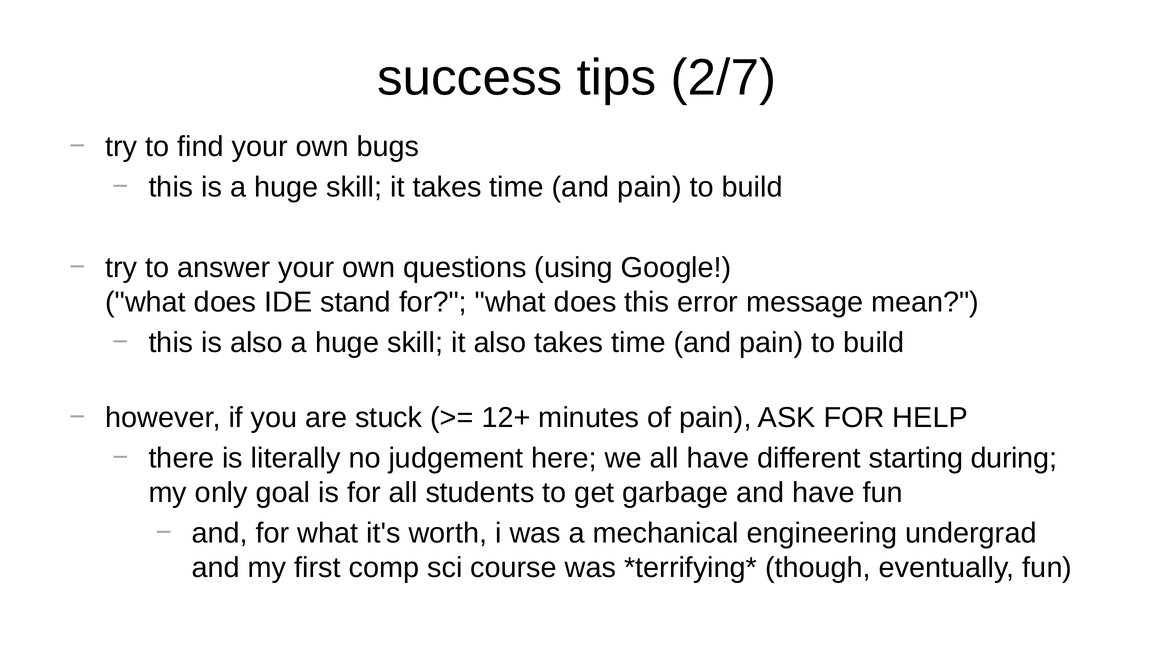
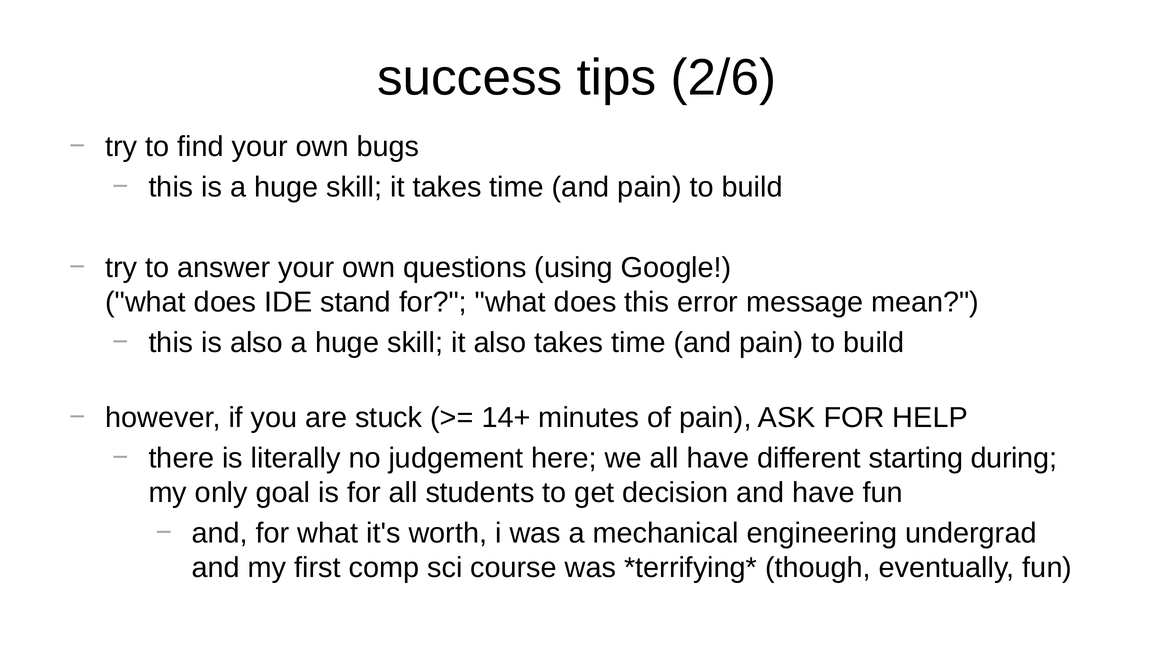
2/7: 2/7 -> 2/6
12+: 12+ -> 14+
garbage: garbage -> decision
